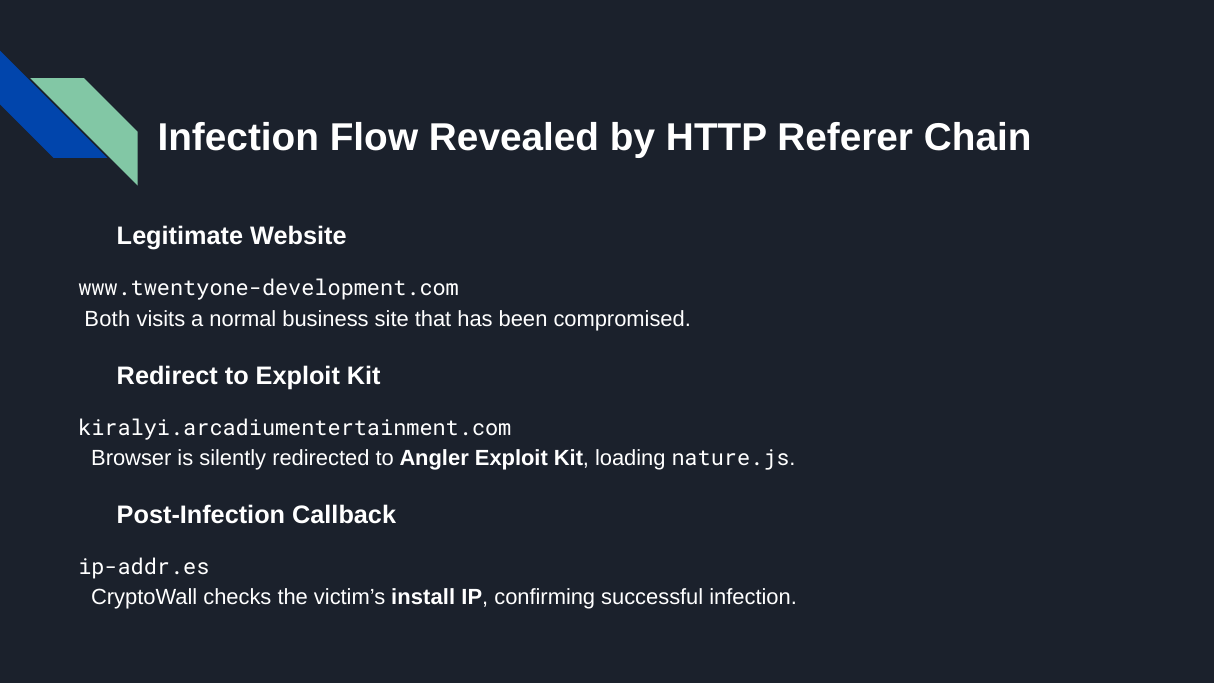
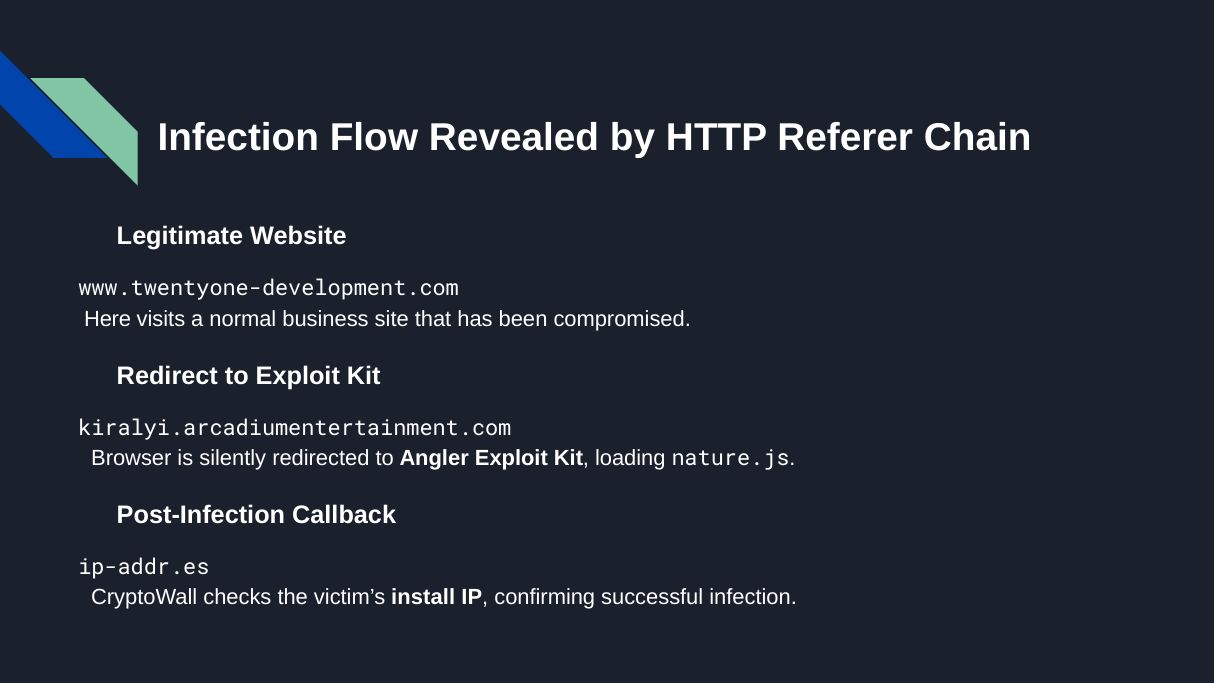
Both: Both -> Here
